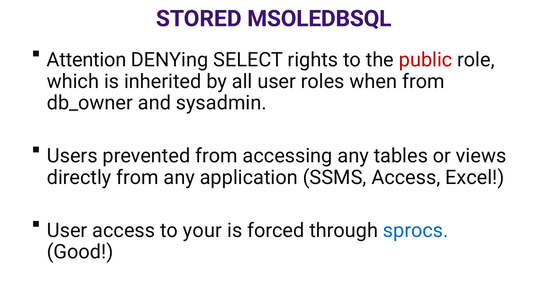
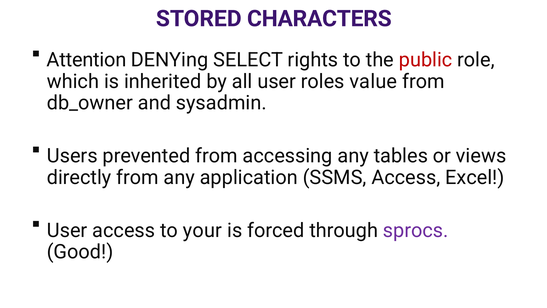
MSOLEDBSQL: MSOLEDBSQL -> CHARACTERS
when: when -> value
sprocs colour: blue -> purple
